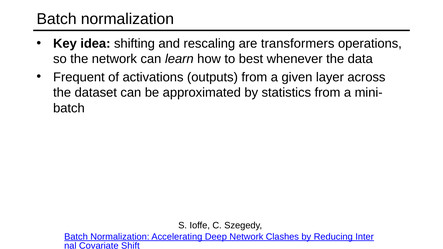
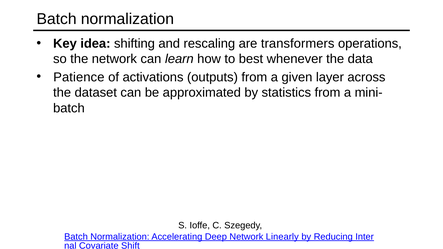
Frequent: Frequent -> Patience
Clashes: Clashes -> Linearly
